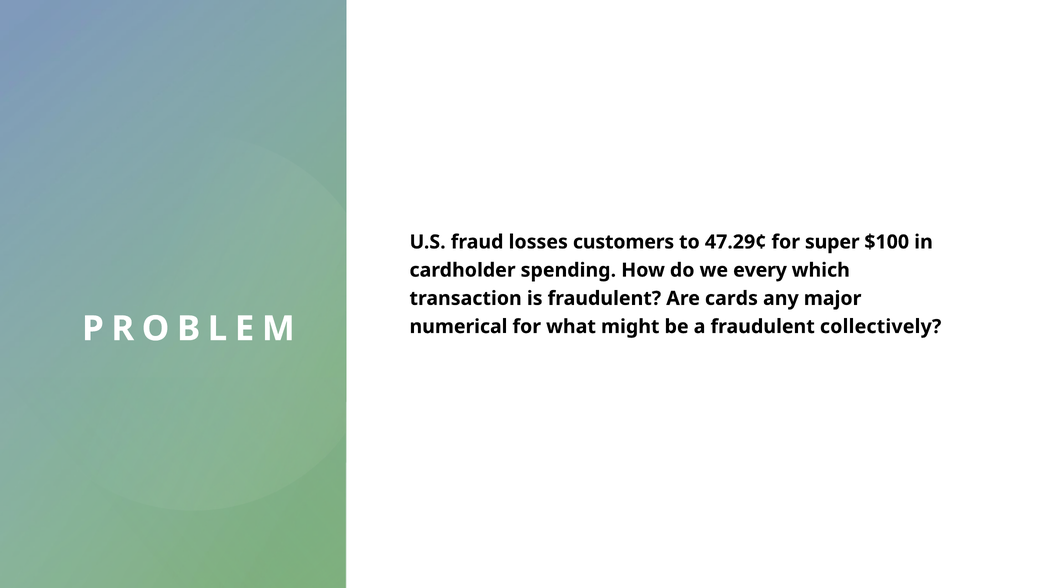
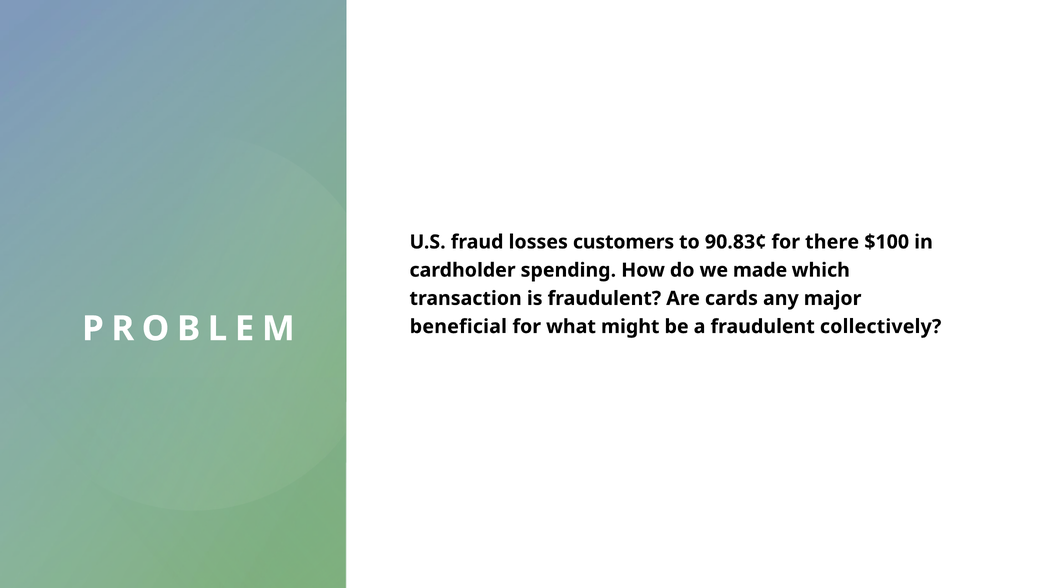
47.29¢: 47.29¢ -> 90.83¢
super: super -> there
every: every -> made
numerical: numerical -> beneficial
